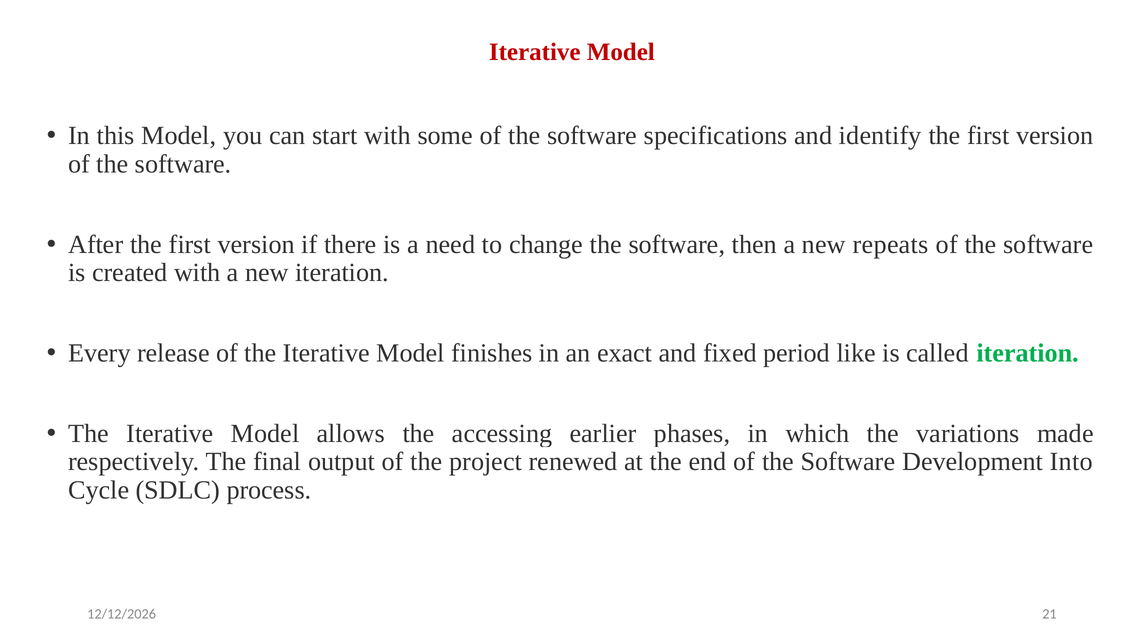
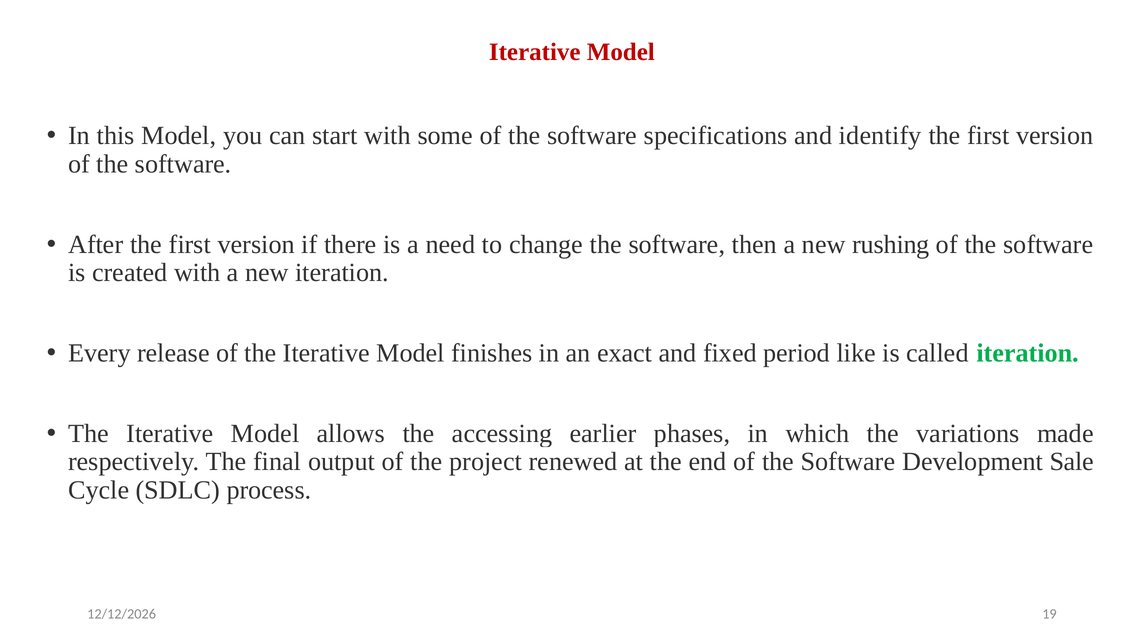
repeats: repeats -> rushing
Into: Into -> Sale
21: 21 -> 19
